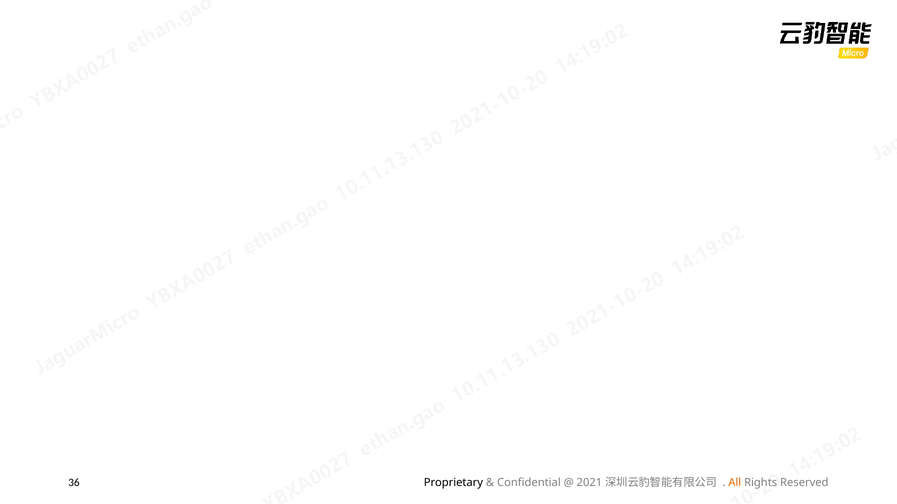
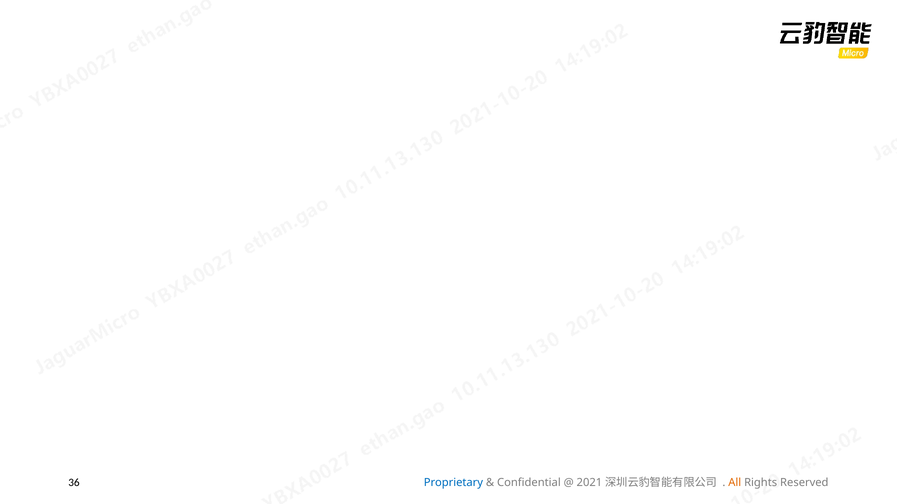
Proprietary colour: black -> blue
